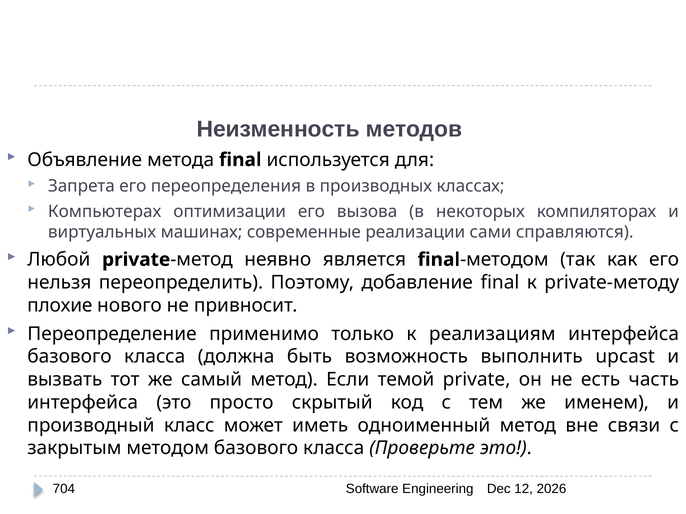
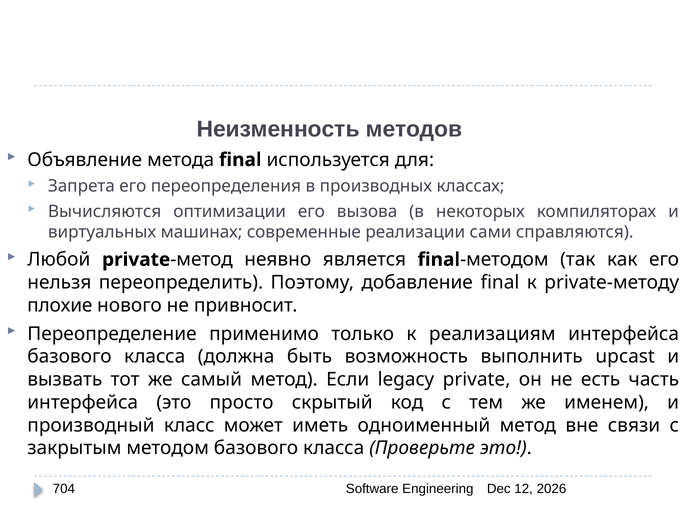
Компьютерах: Компьютерах -> Вычисляются
темой: темой -> legacy
